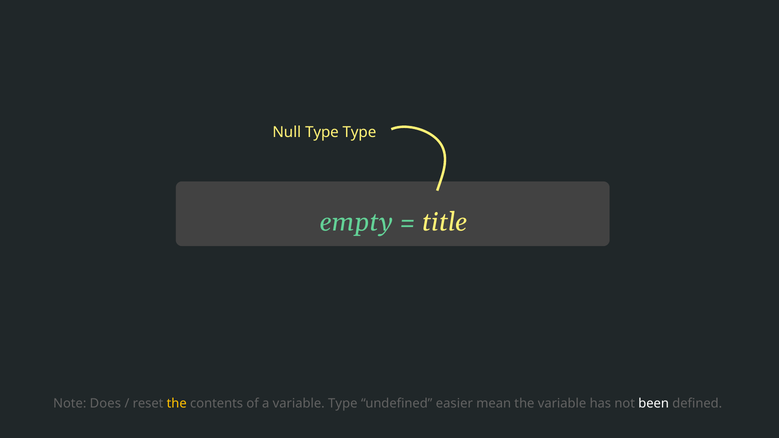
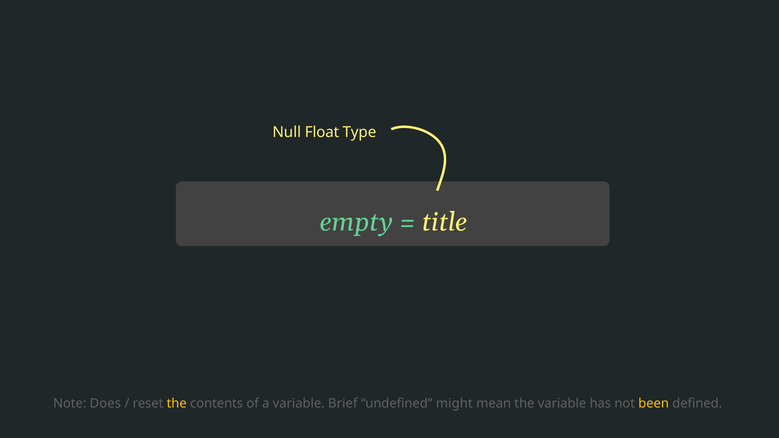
Null Type: Type -> Float
variable Type: Type -> Brief
easier: easier -> might
been colour: white -> yellow
